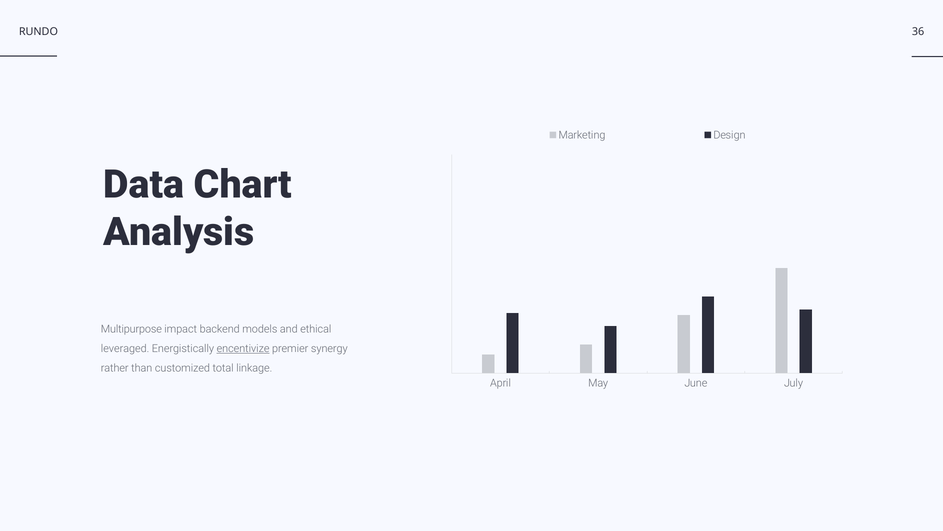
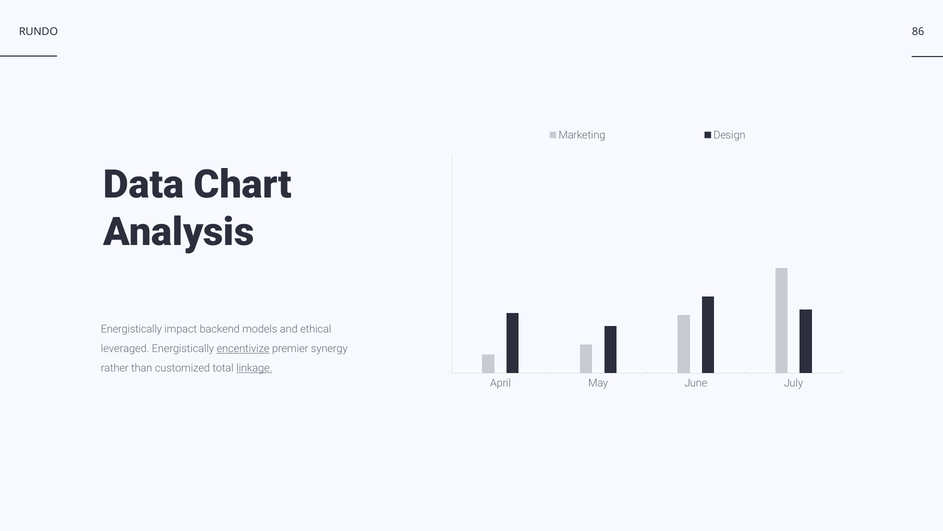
36: 36 -> 86
Multipurpose at (131, 329): Multipurpose -> Energistically
linkage underline: none -> present
